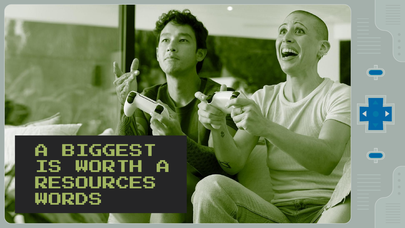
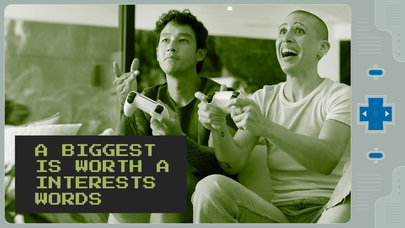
RESOURCES: RESOURCES -> INTERESTS
